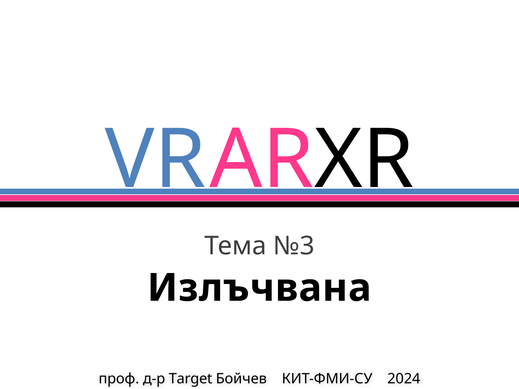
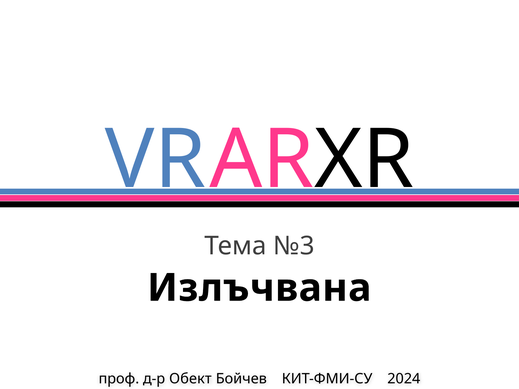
Target: Target -> Обект
